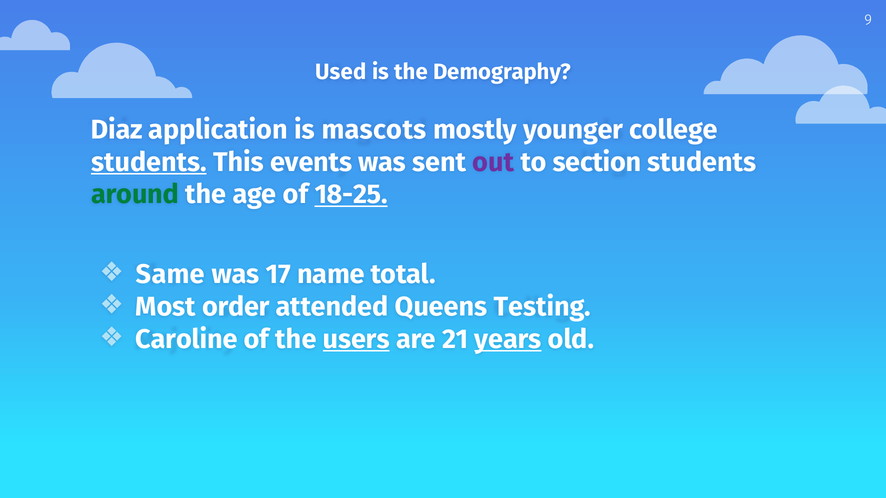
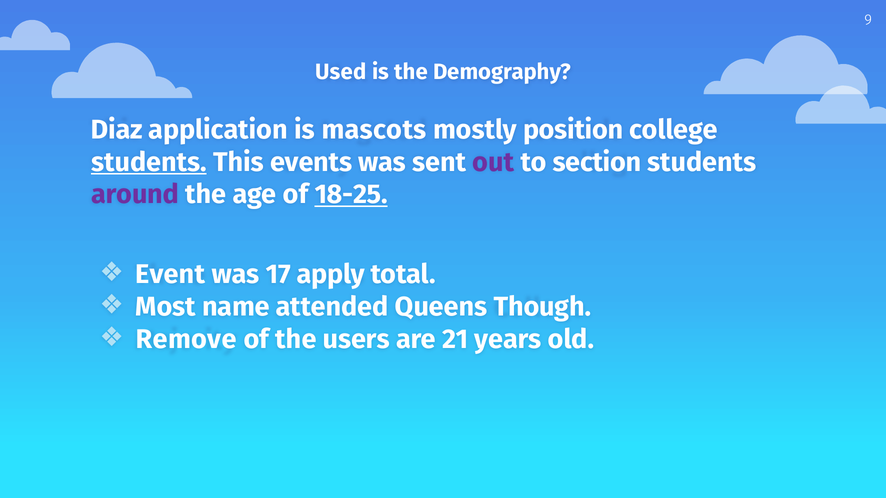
younger: younger -> position
around colour: green -> purple
Same: Same -> Event
name: name -> apply
order: order -> name
Testing: Testing -> Though
Caroline: Caroline -> Remove
users underline: present -> none
years underline: present -> none
